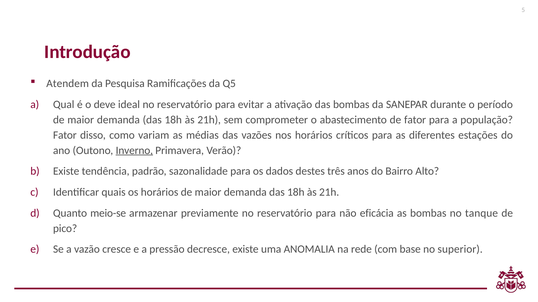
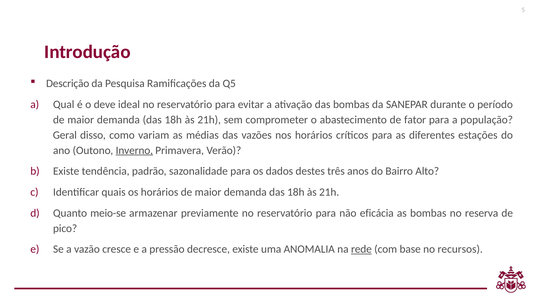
Atendem: Atendem -> Descrição
Fator at (65, 135): Fator -> Geral
tanque: tanque -> reserva
rede underline: none -> present
superior: superior -> recursos
